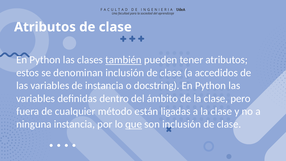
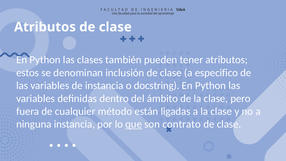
también underline: present -> none
accedidos: accedidos -> especifico
son inclusión: inclusión -> contrato
